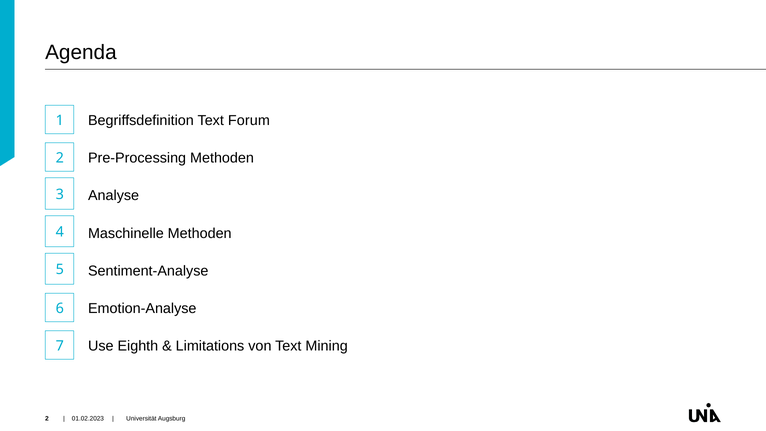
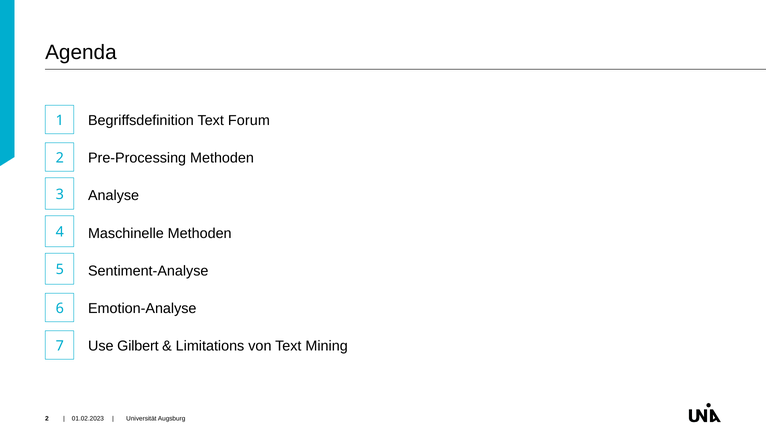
Eighth: Eighth -> Gilbert
